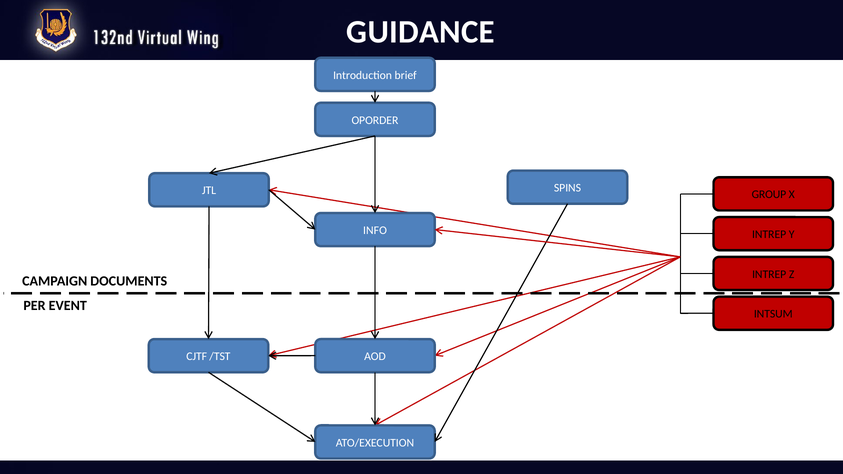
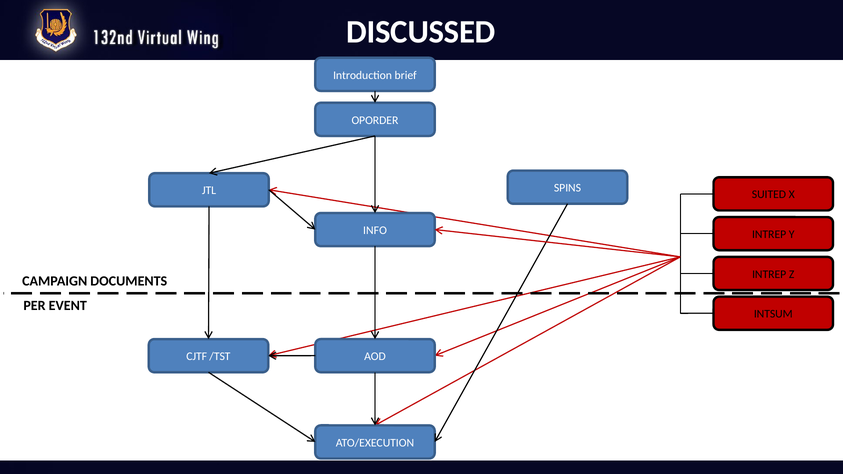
GUIDANCE: GUIDANCE -> DISCUSSED
GROUP: GROUP -> SUITED
